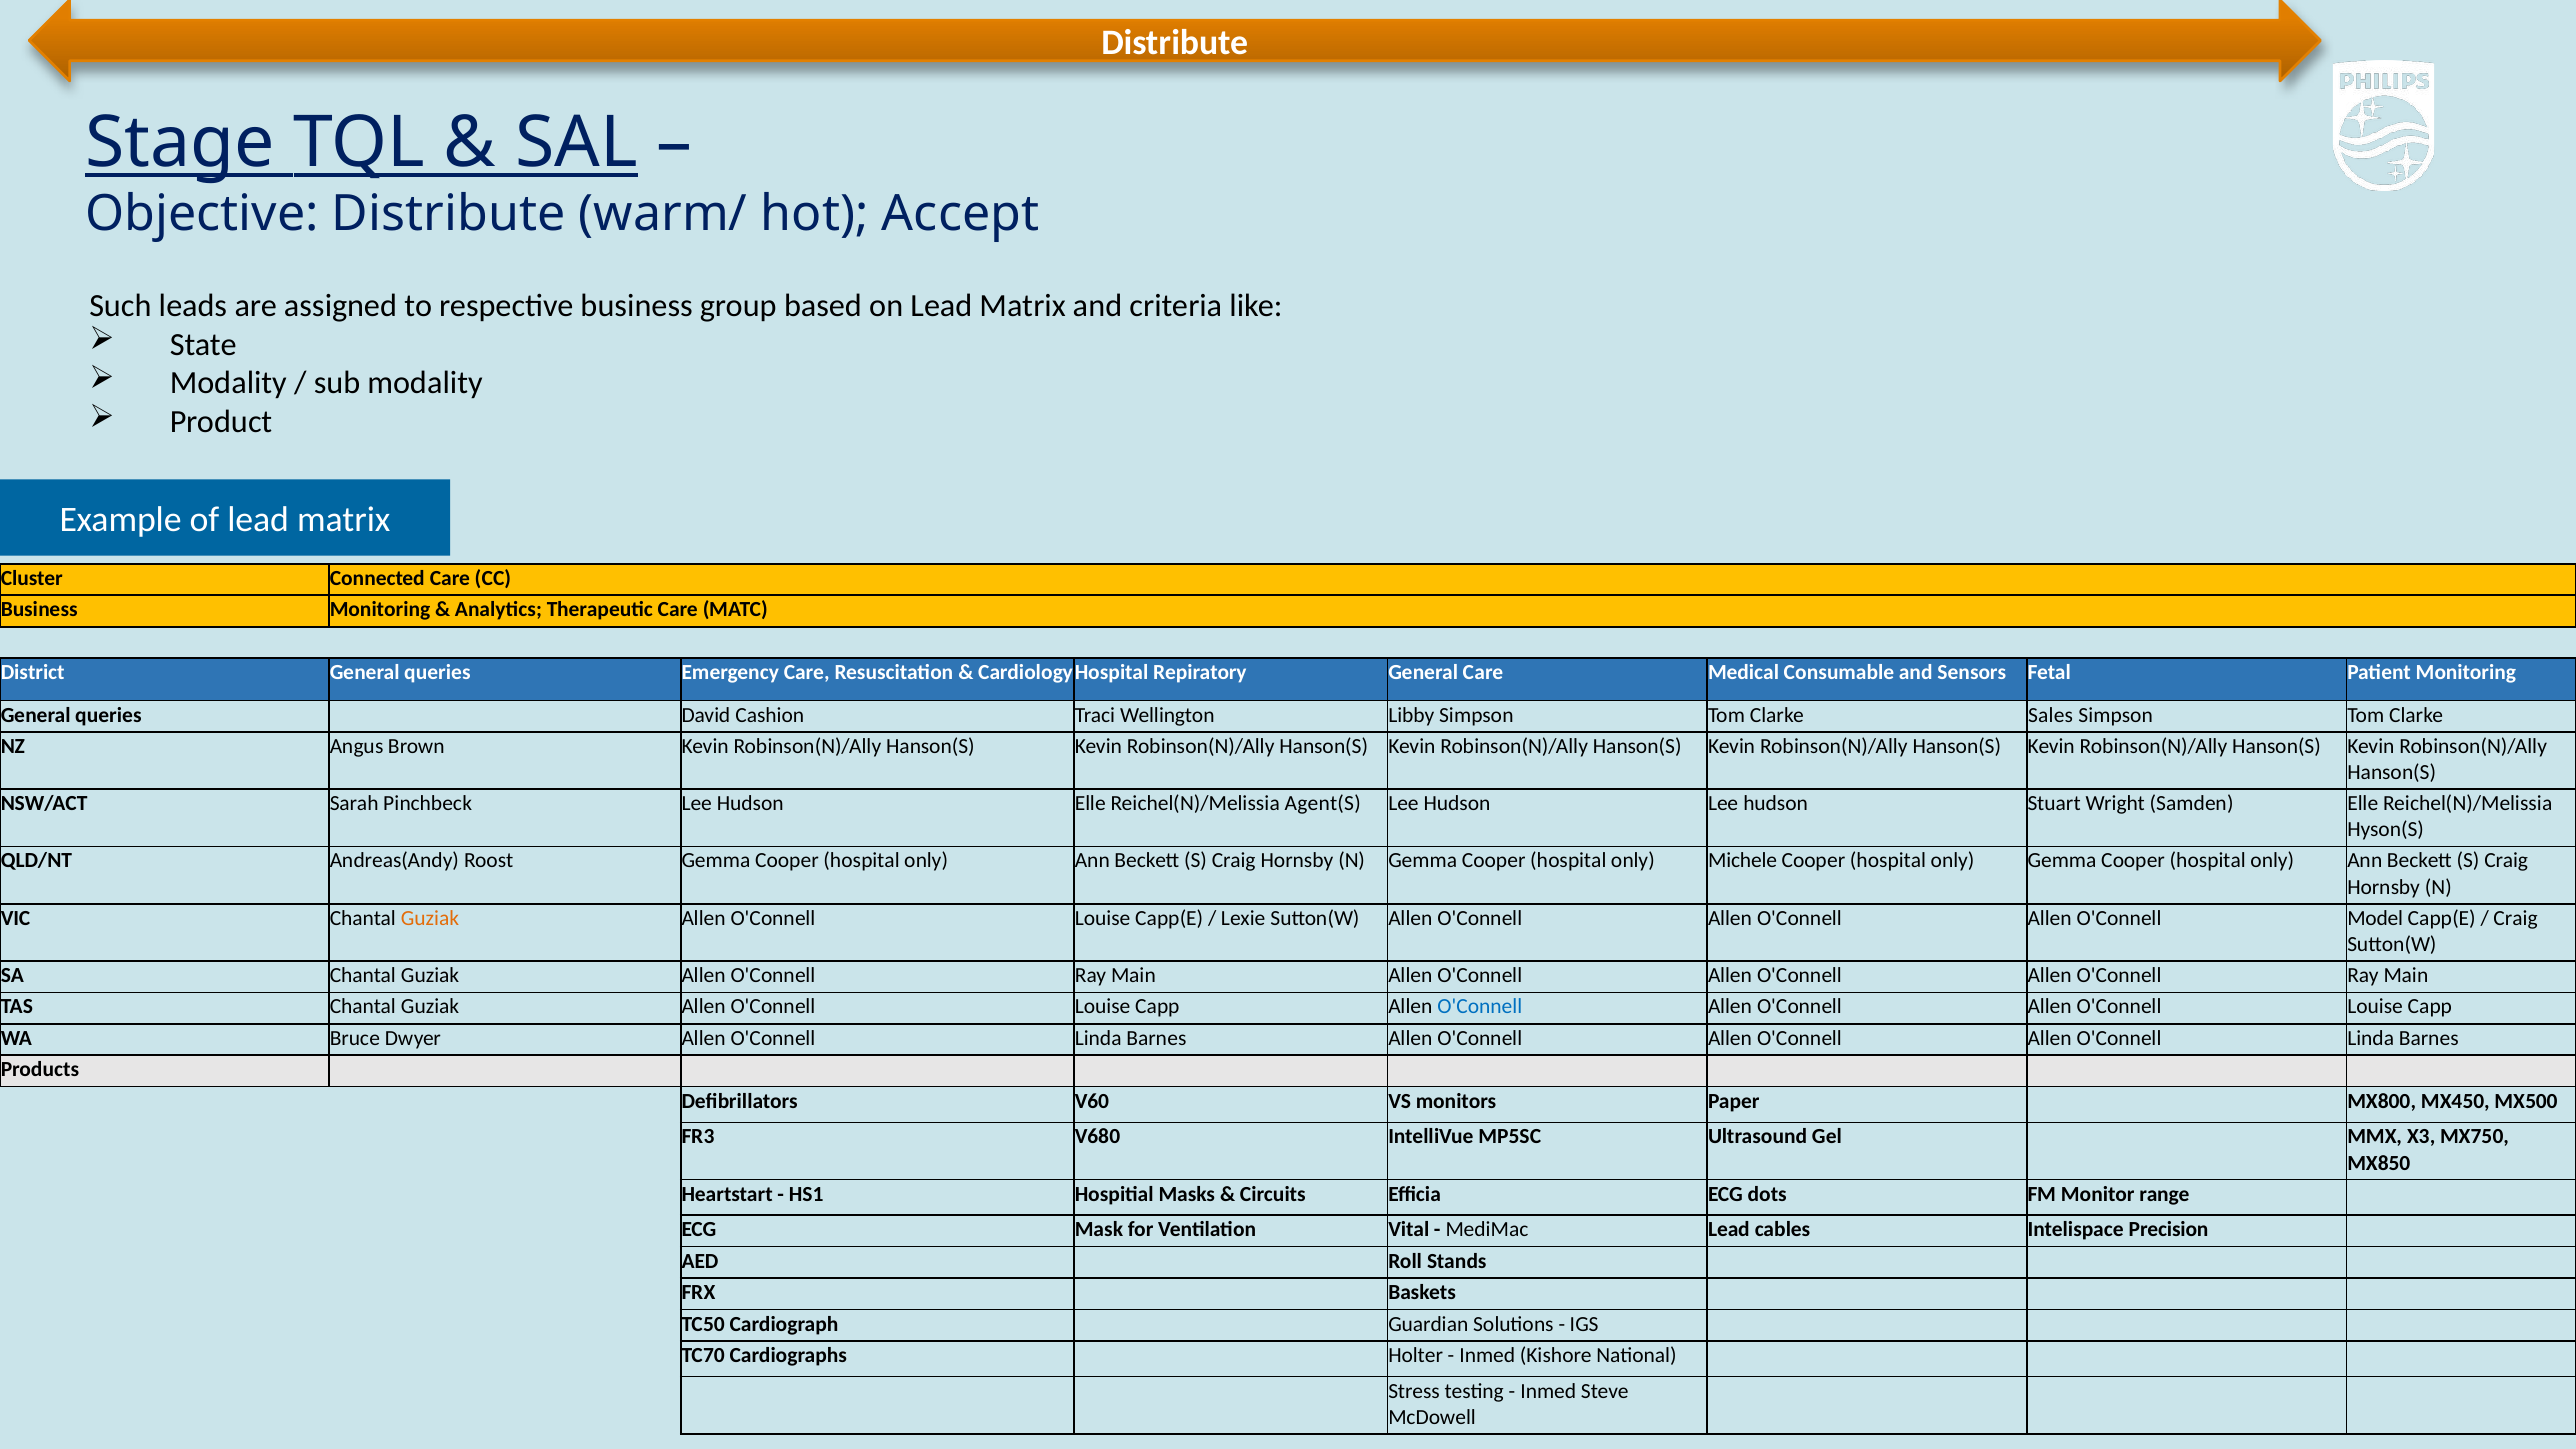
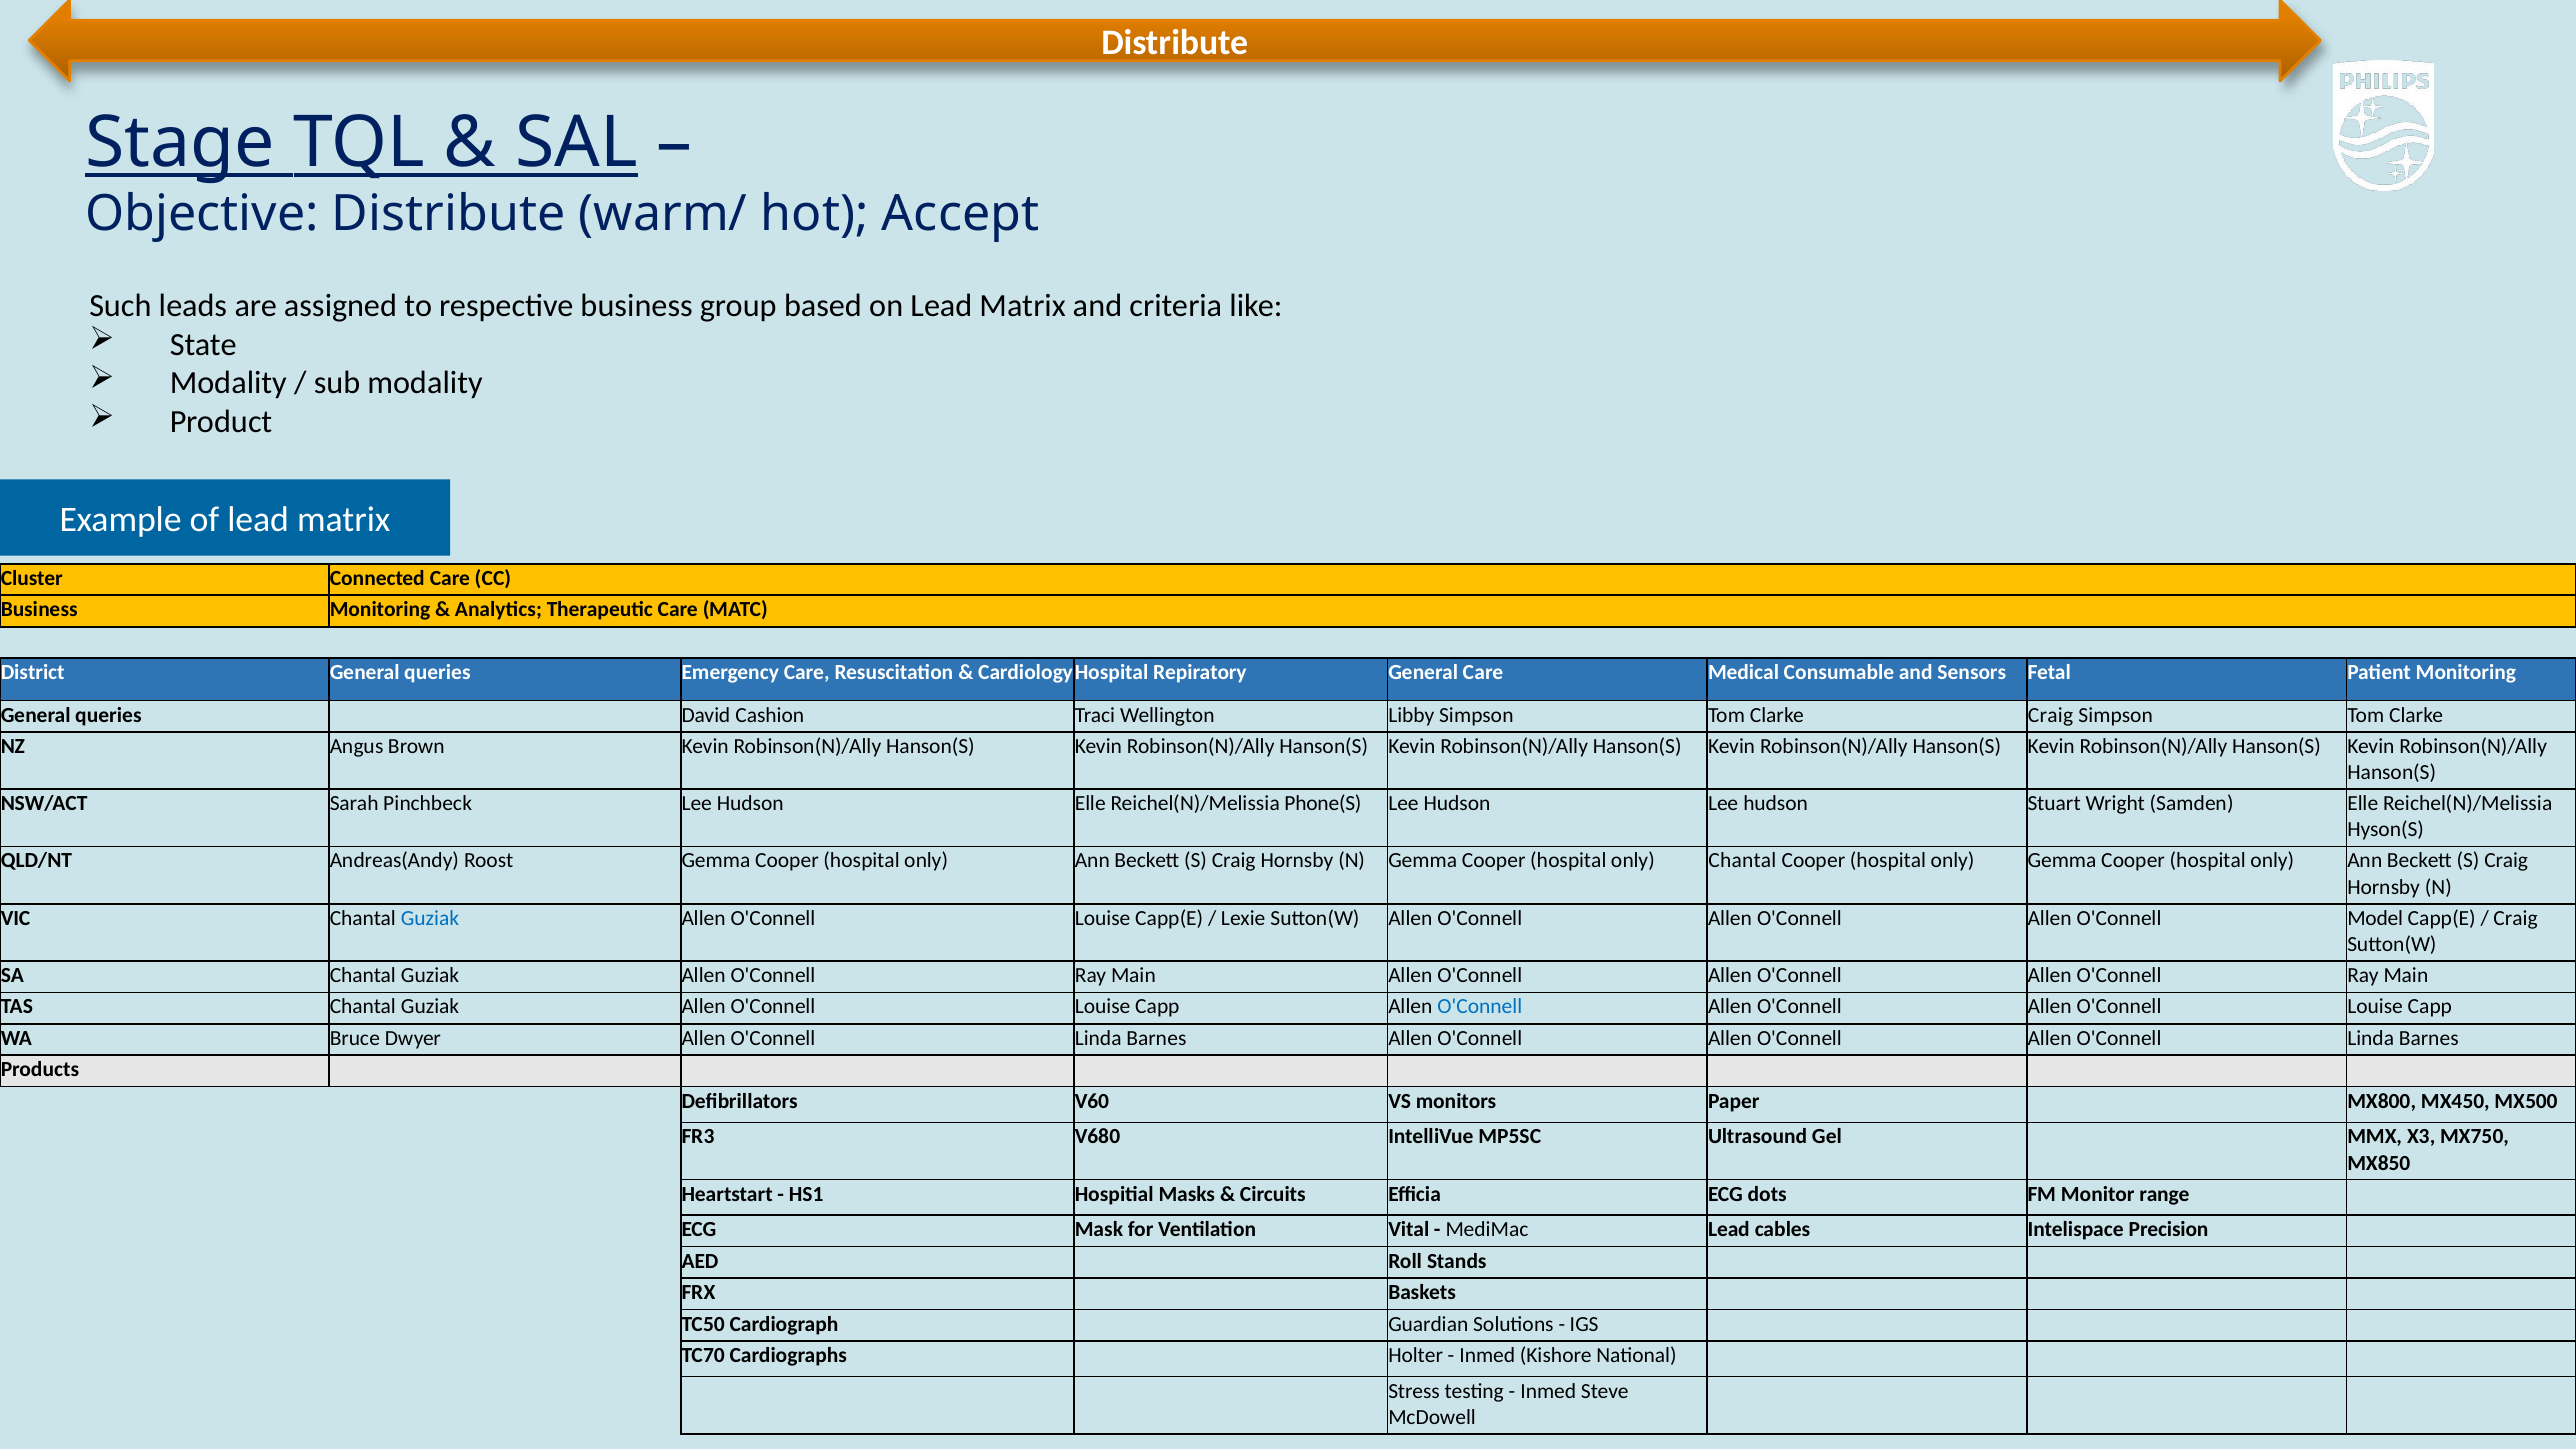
Clarke Sales: Sales -> Craig
Agent(S: Agent(S -> Phone(S
only Michele: Michele -> Chantal
Guziak at (430, 918) colour: orange -> blue
